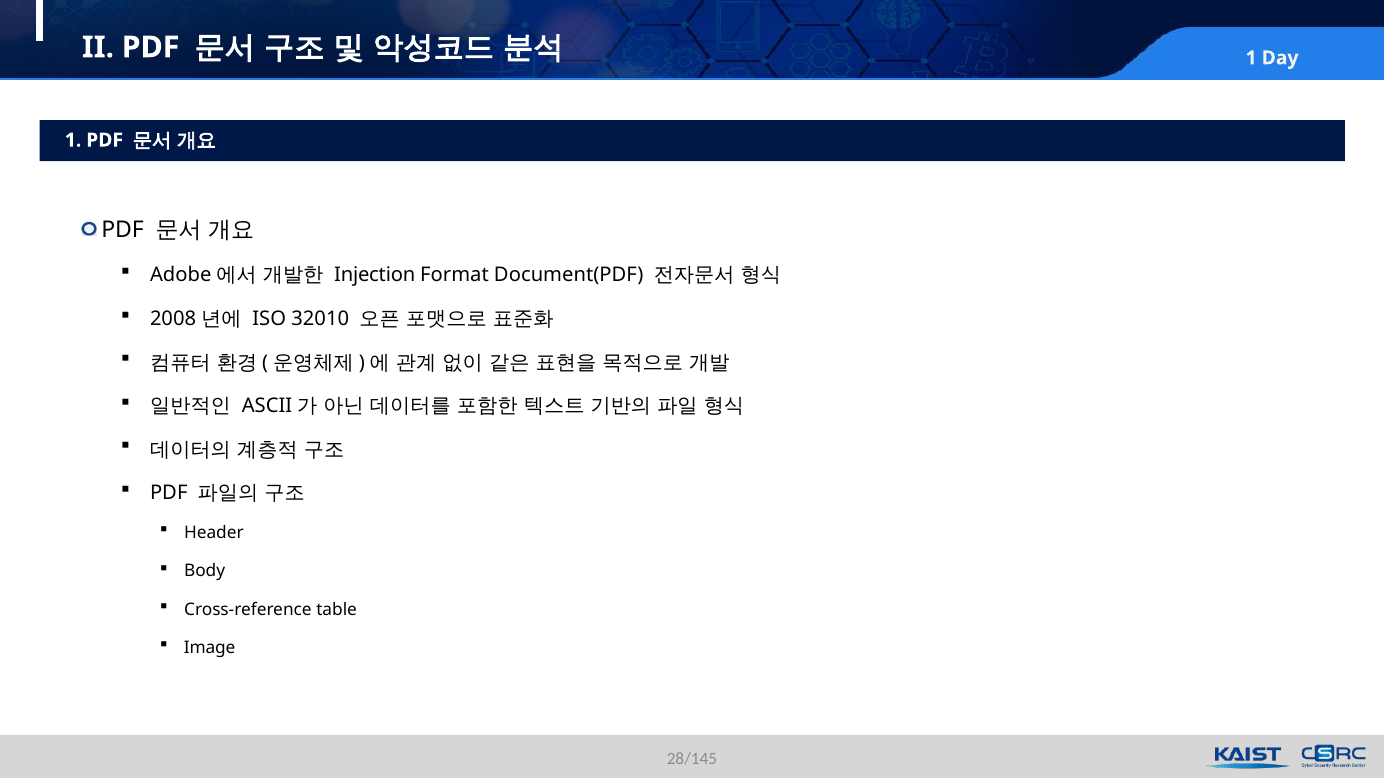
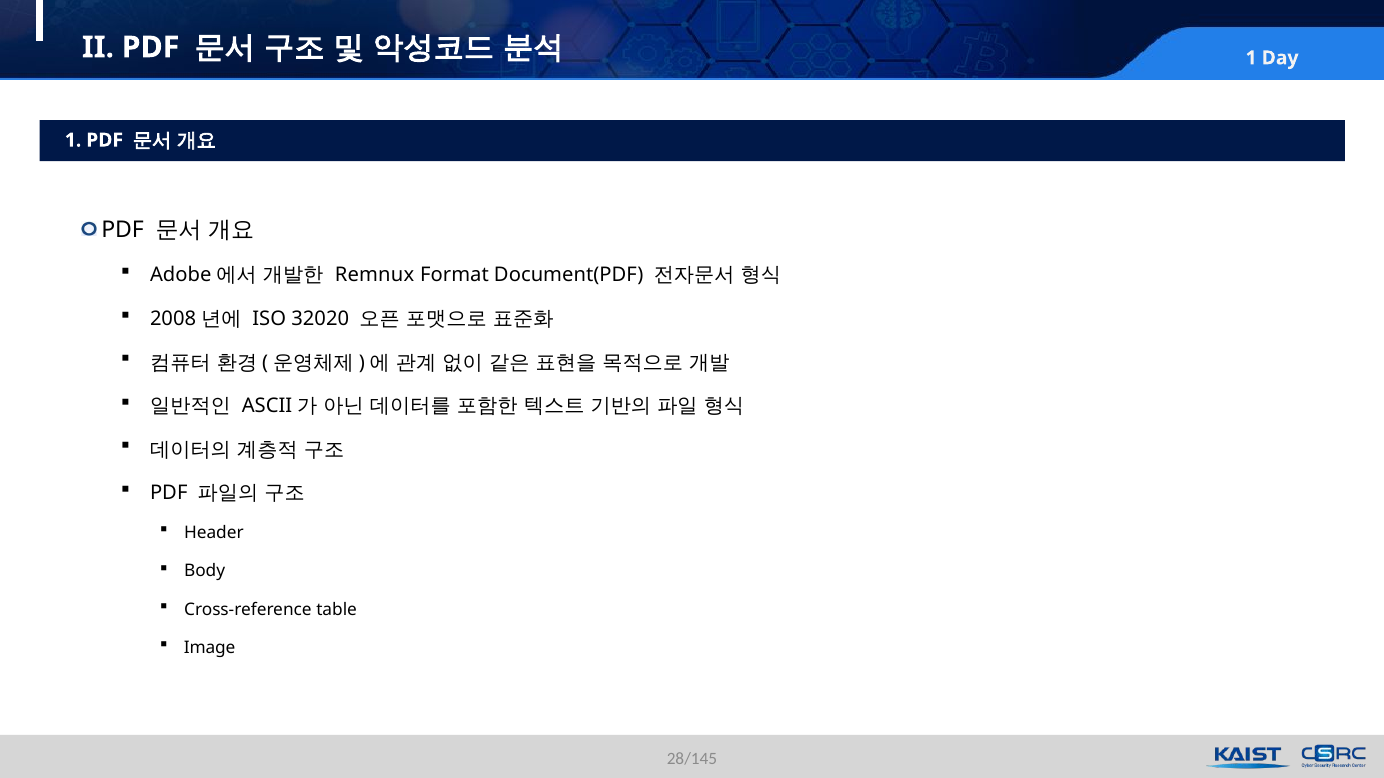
Injection: Injection -> Remnux
32010: 32010 -> 32020
